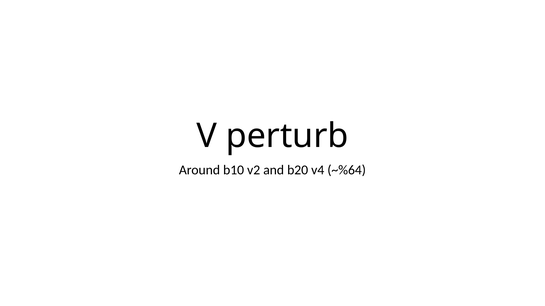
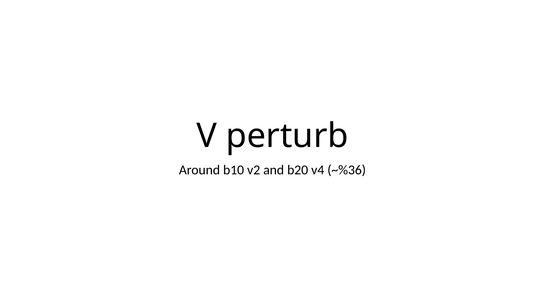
~%64: ~%64 -> ~%36
